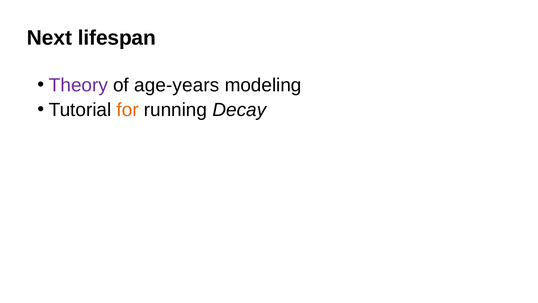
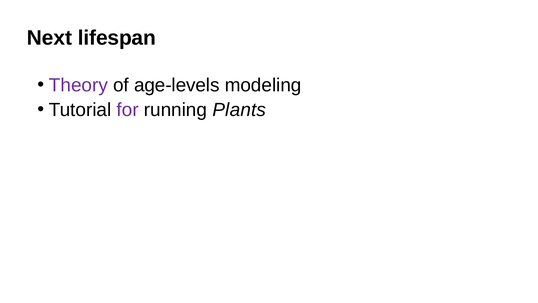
age-years: age-years -> age-levels
for colour: orange -> purple
Decay: Decay -> Plants
